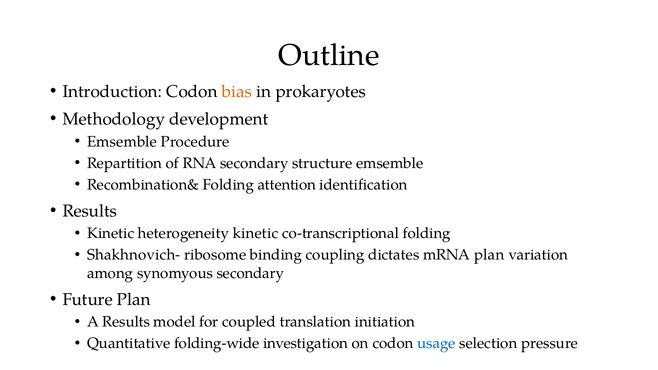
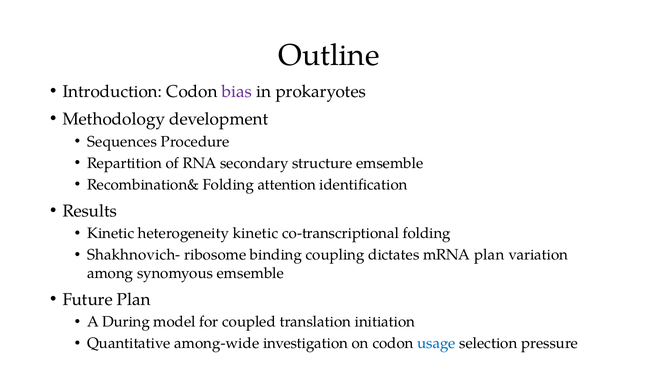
bias colour: orange -> purple
Emsemble at (122, 142): Emsemble -> Sequences
synomyous secondary: secondary -> emsemble
A Results: Results -> During
folding-wide: folding-wide -> among-wide
